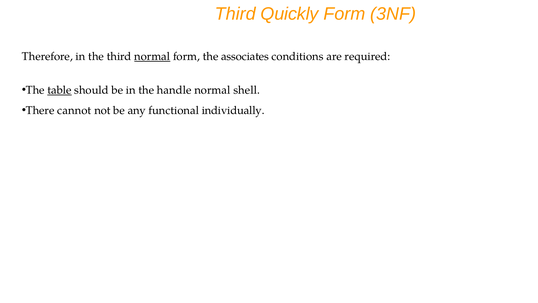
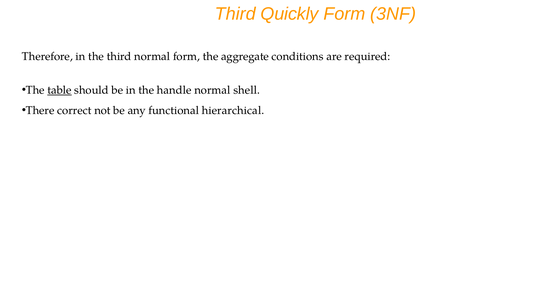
normal at (152, 56) underline: present -> none
associates: associates -> aggregate
cannot: cannot -> correct
individually: individually -> hierarchical
